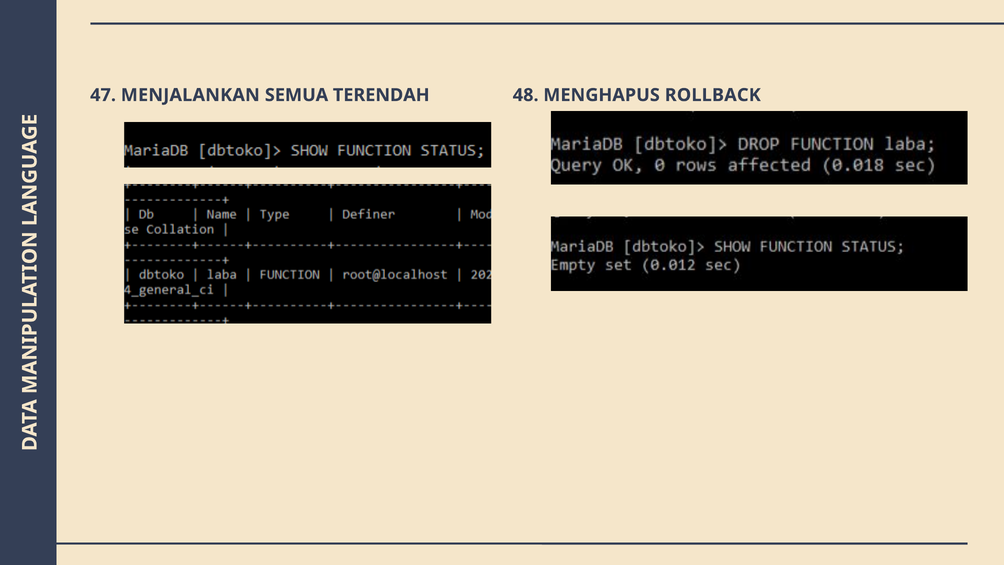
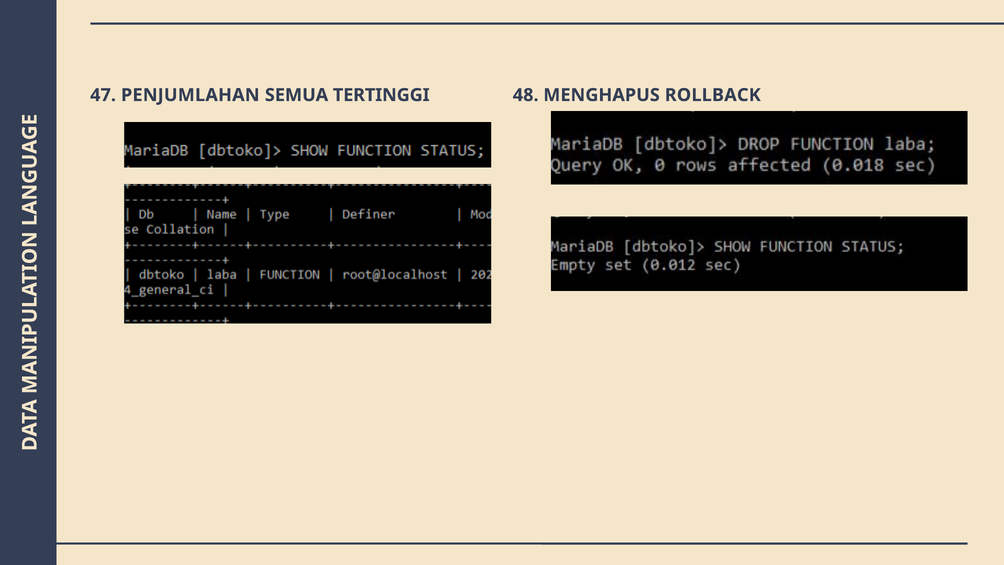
MENJALANKAN: MENJALANKAN -> PENJUMLAHAN
TERENDAH: TERENDAH -> TERTINGGI
